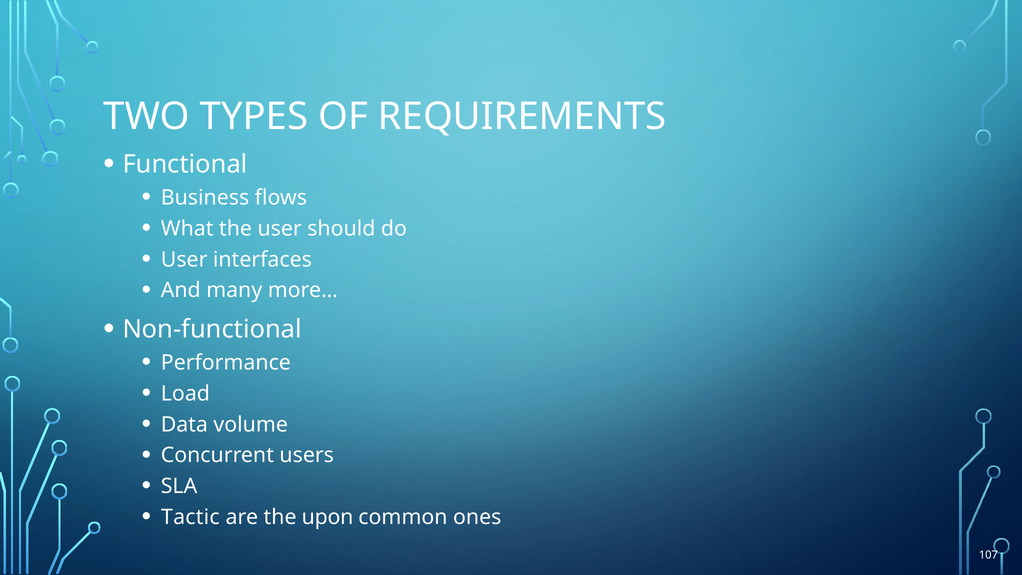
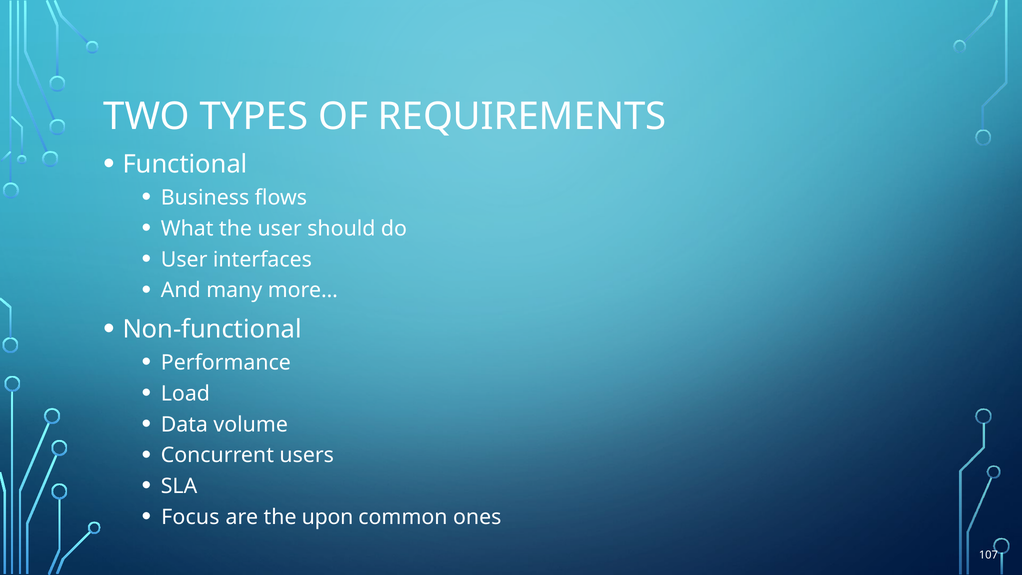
Tactic: Tactic -> Focus
